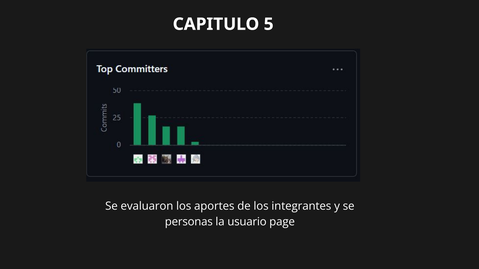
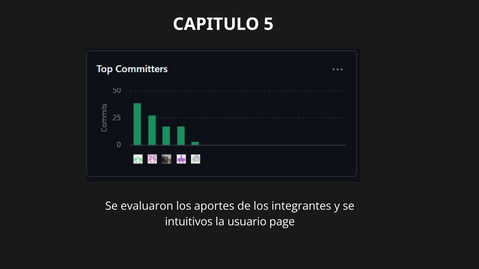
personas: personas -> intuitivos
